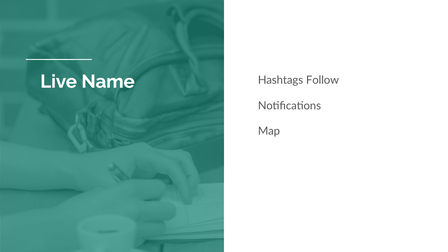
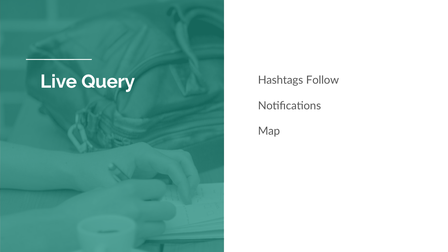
Name: Name -> Query
